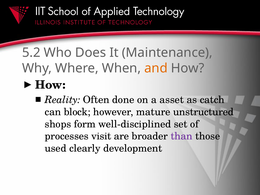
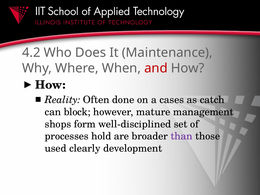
5.2: 5.2 -> 4.2
and colour: orange -> red
asset: asset -> cases
unstructured: unstructured -> management
visit: visit -> hold
